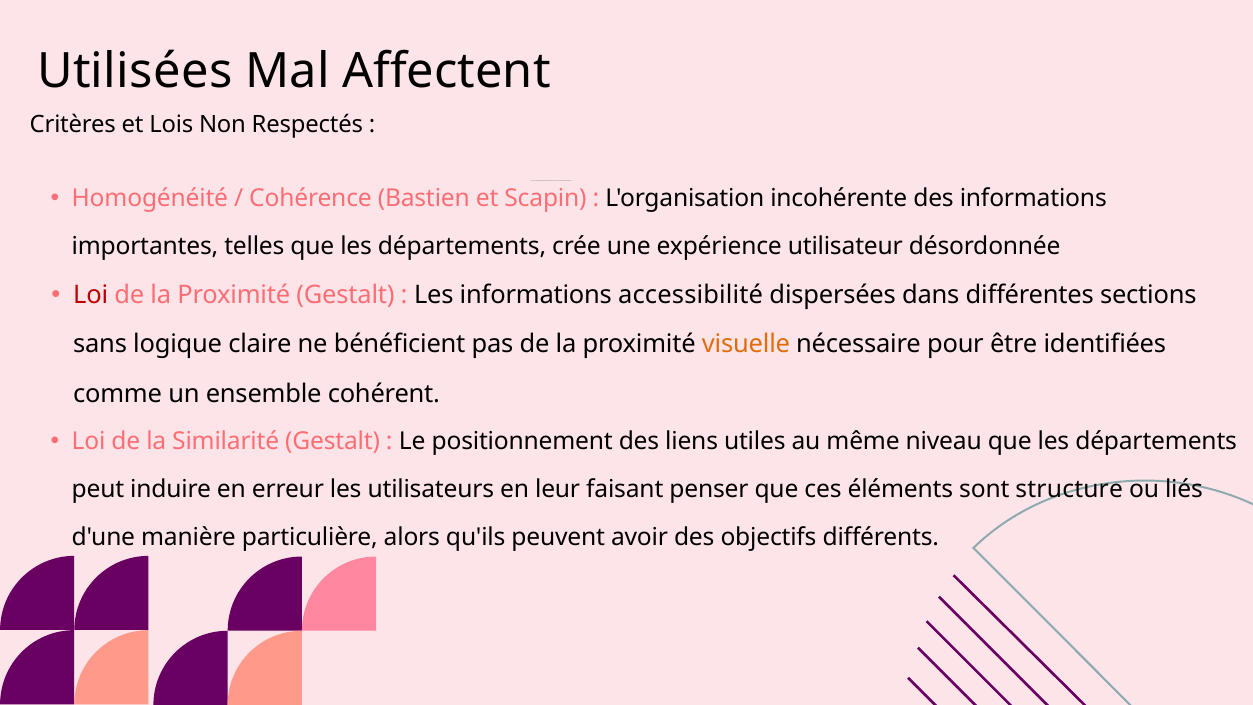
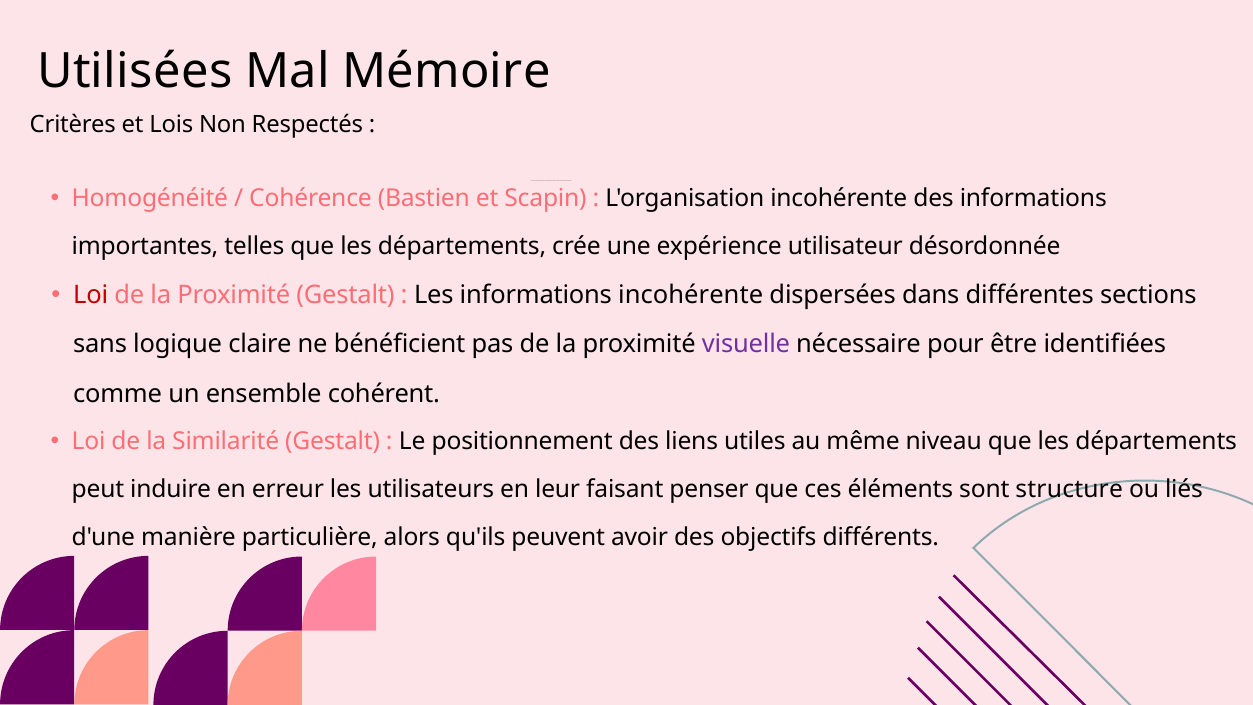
Affectent: Affectent -> Mémoire
informations accessibilité: accessibilité -> incohérente
visuelle colour: orange -> purple
